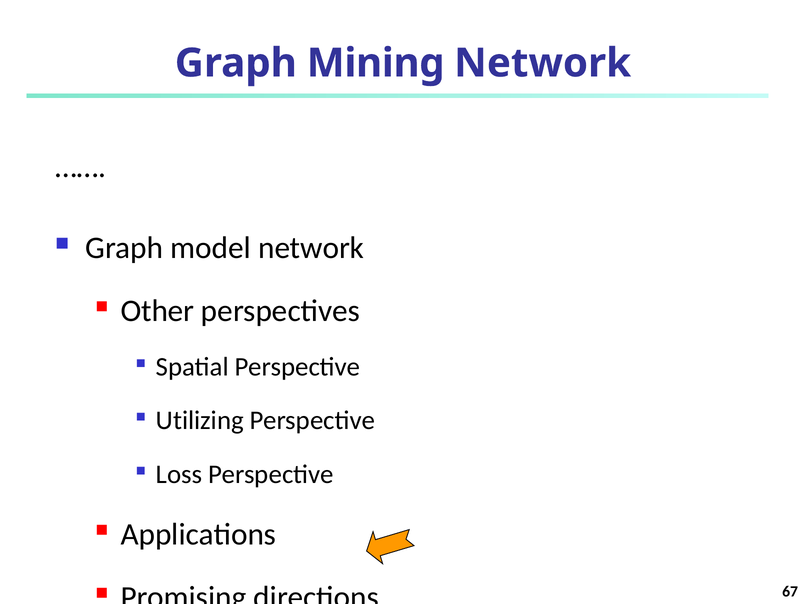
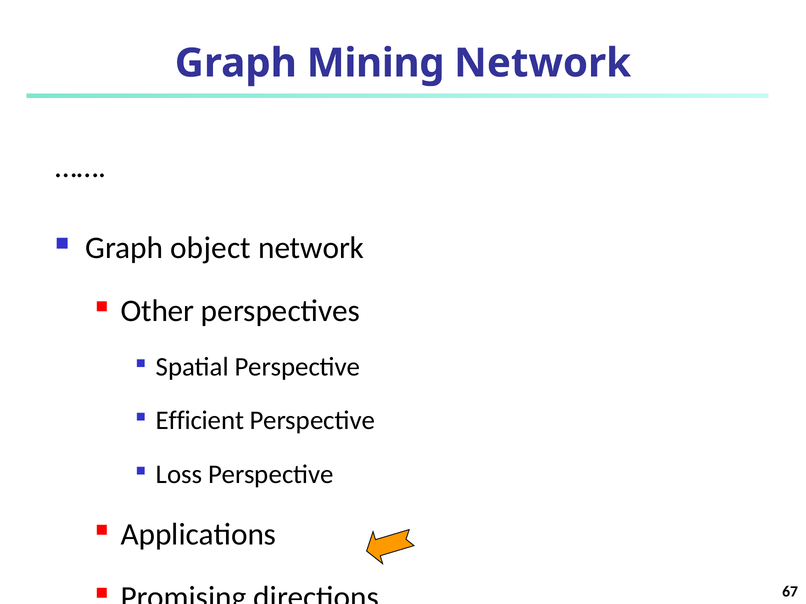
model: model -> object
Utilizing: Utilizing -> Efficient
